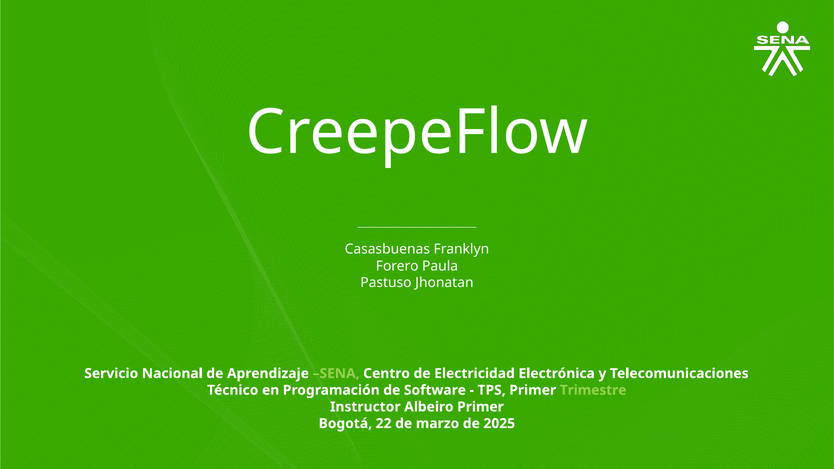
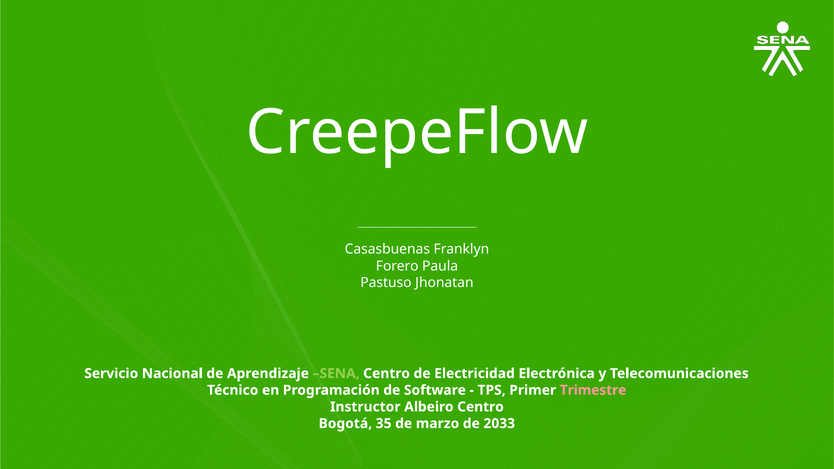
Trimestre colour: light green -> pink
Albeiro Primer: Primer -> Centro
22: 22 -> 35
2025: 2025 -> 2033
